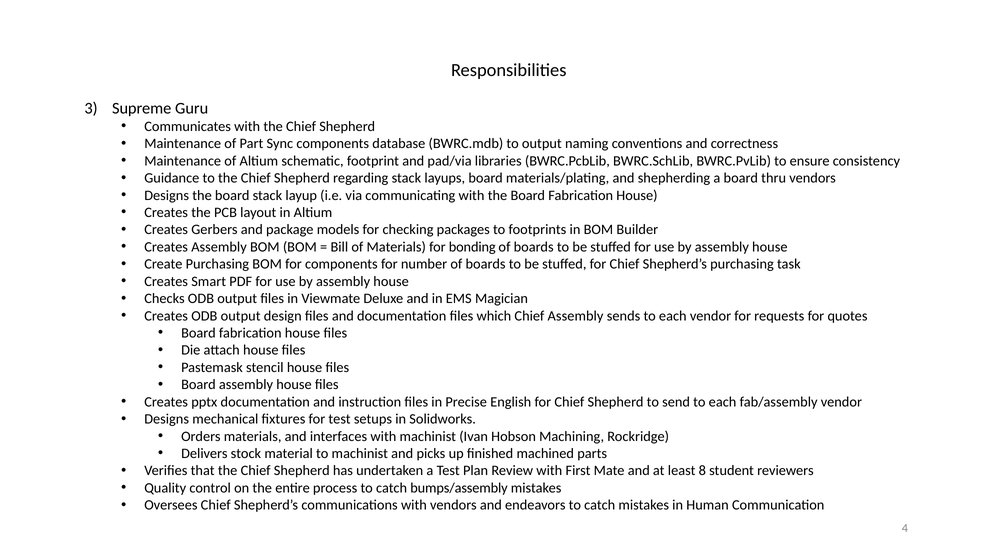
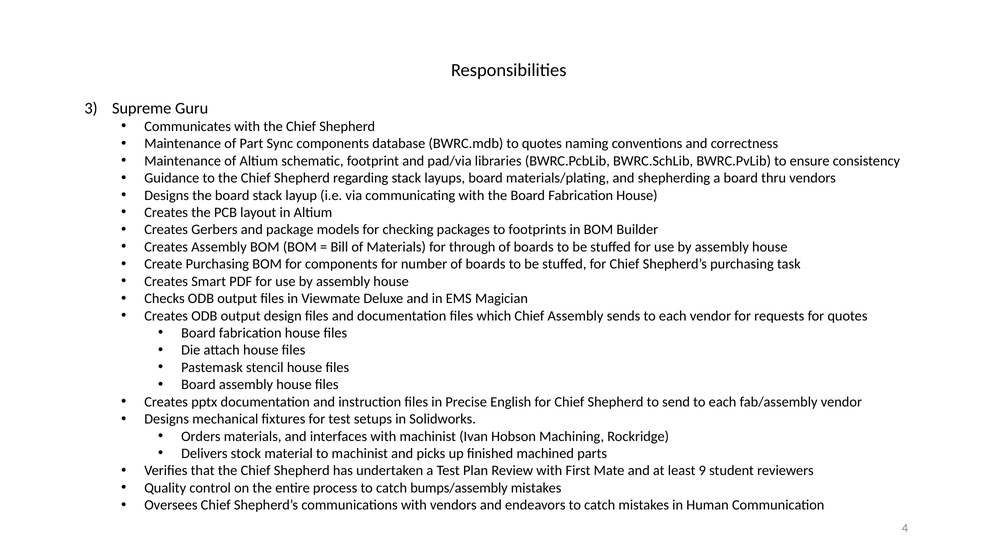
to output: output -> quotes
bonding: bonding -> through
8: 8 -> 9
